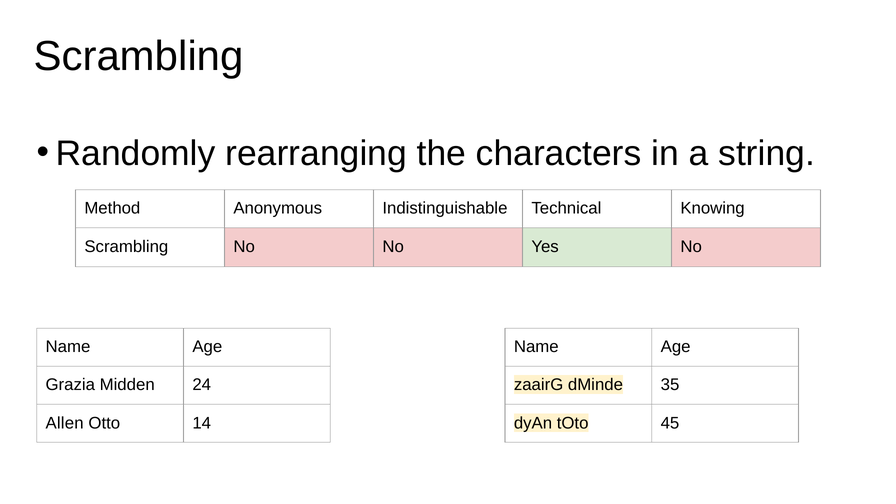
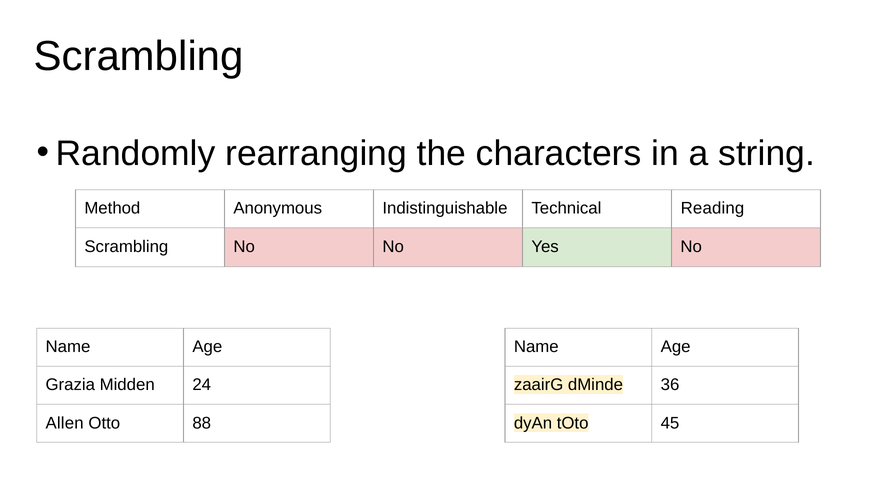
Knowing: Knowing -> Reading
35: 35 -> 36
14: 14 -> 88
